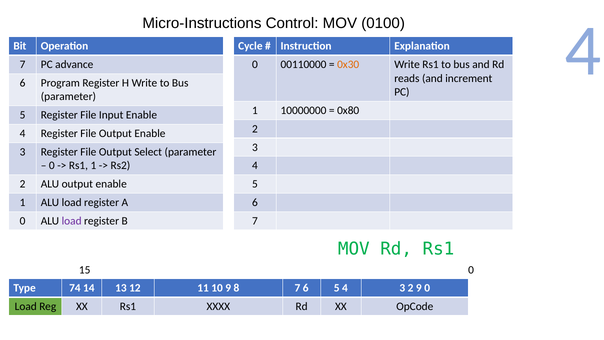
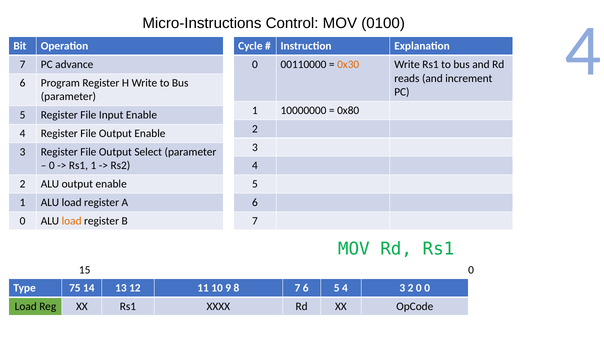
load at (72, 221) colour: purple -> orange
74: 74 -> 75
2 9: 9 -> 0
